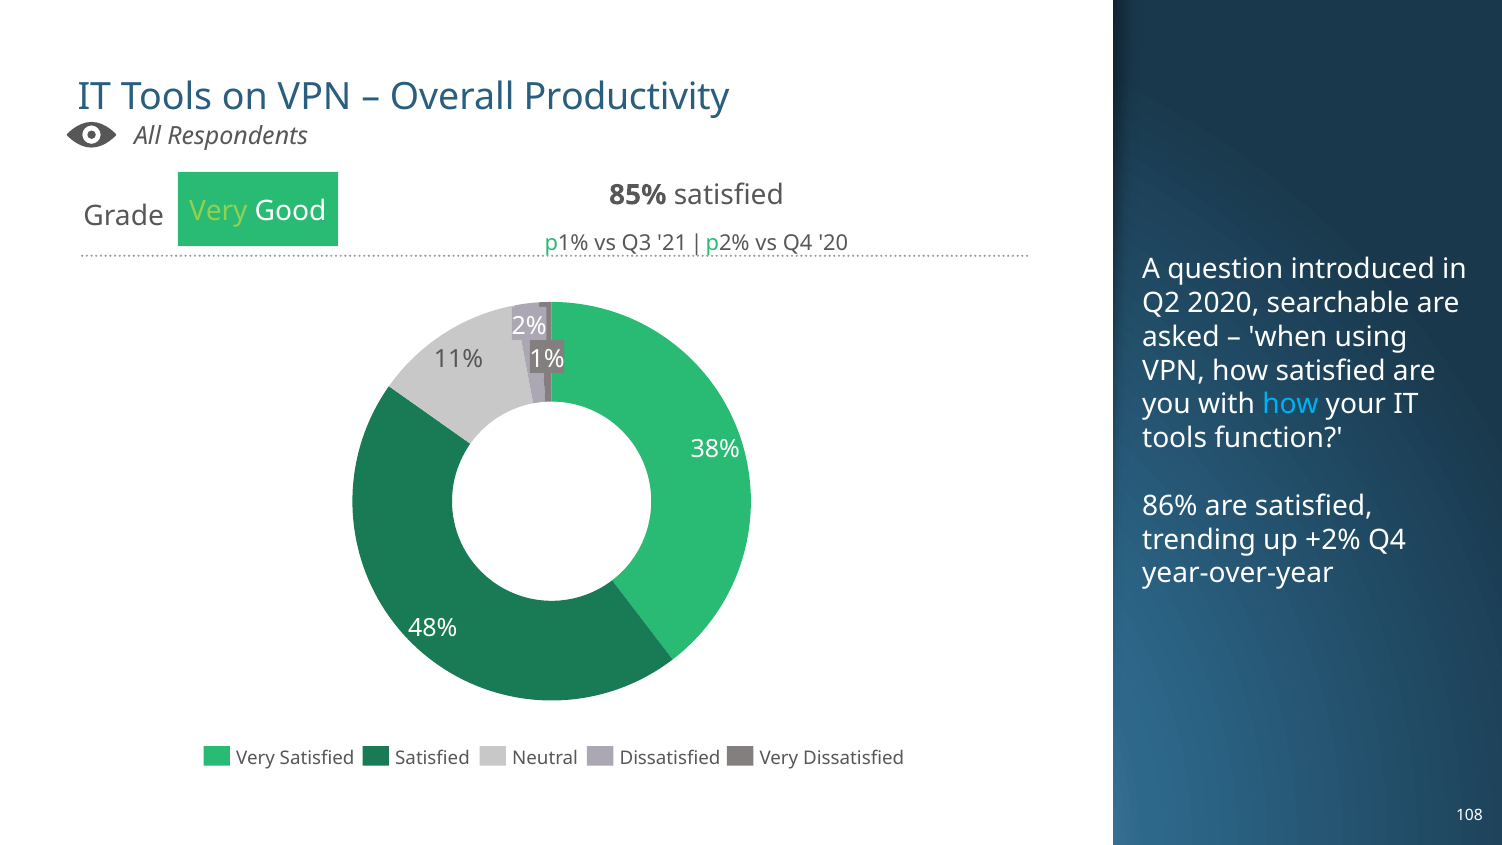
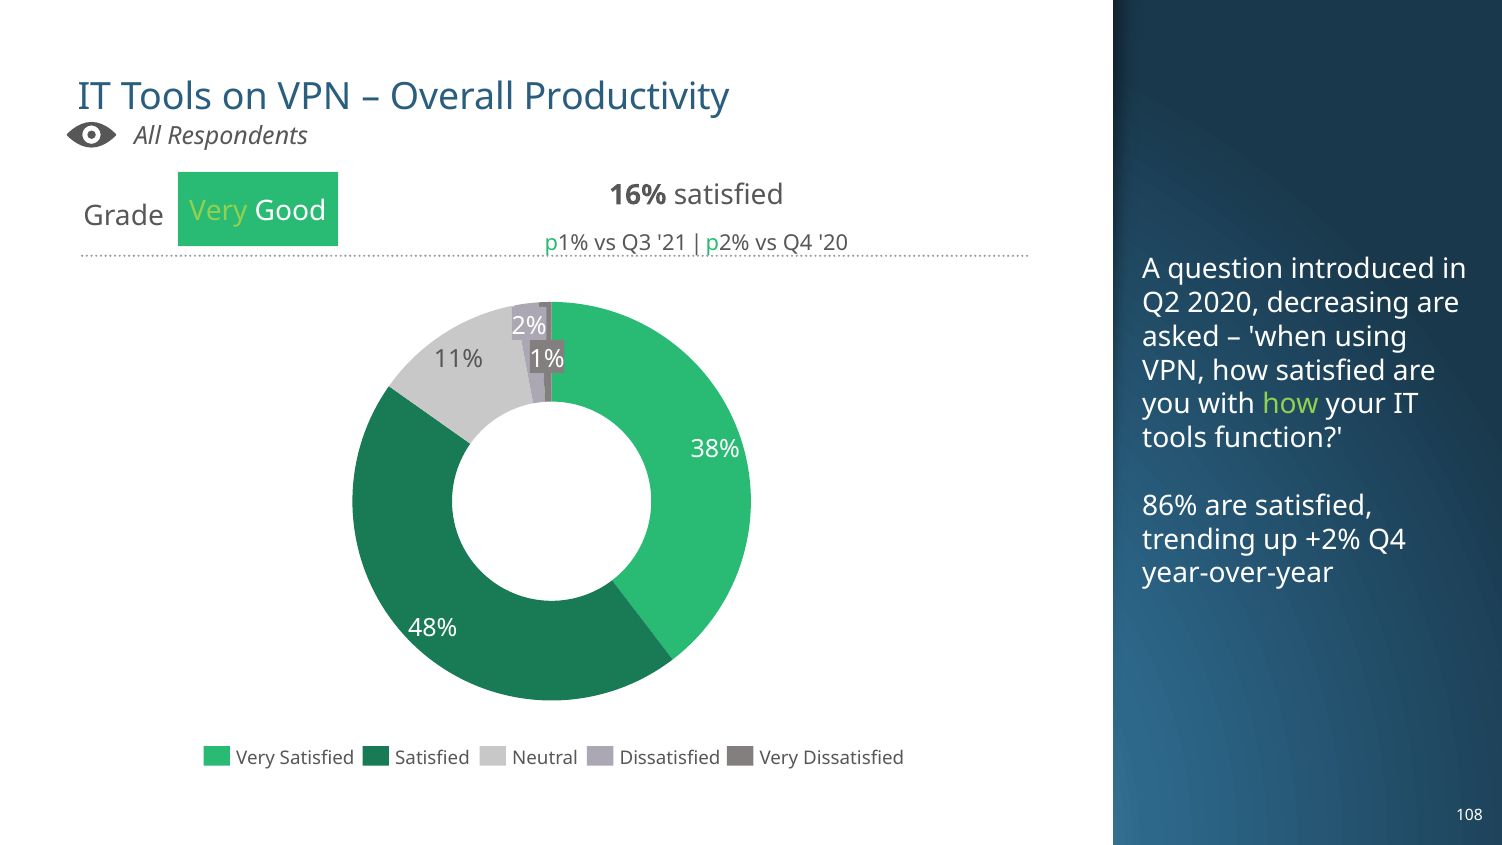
85%: 85% -> 16%
searchable: searchable -> decreasing
how at (1290, 404) colour: light blue -> light green
